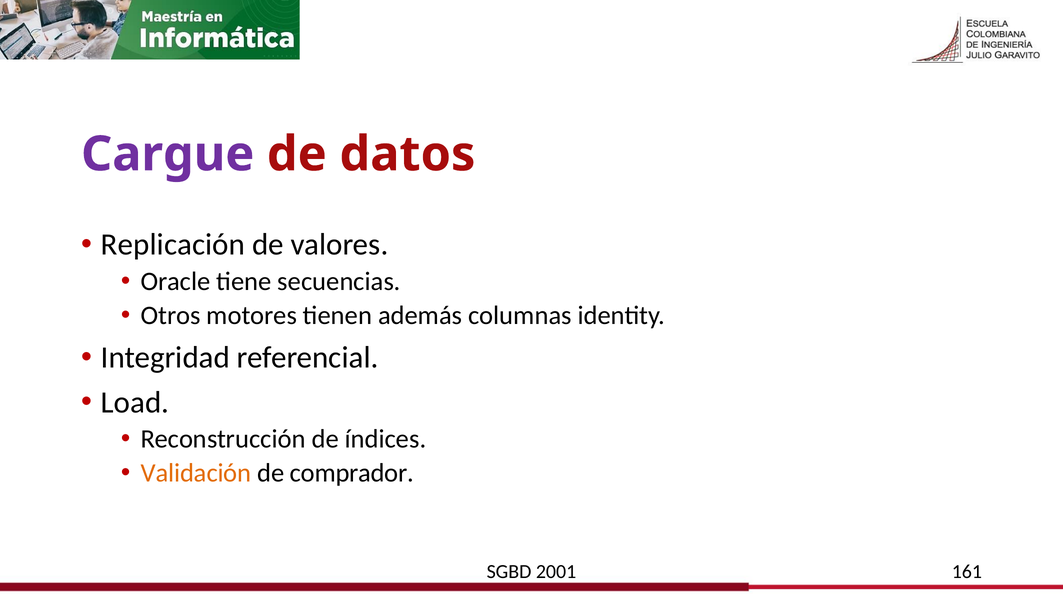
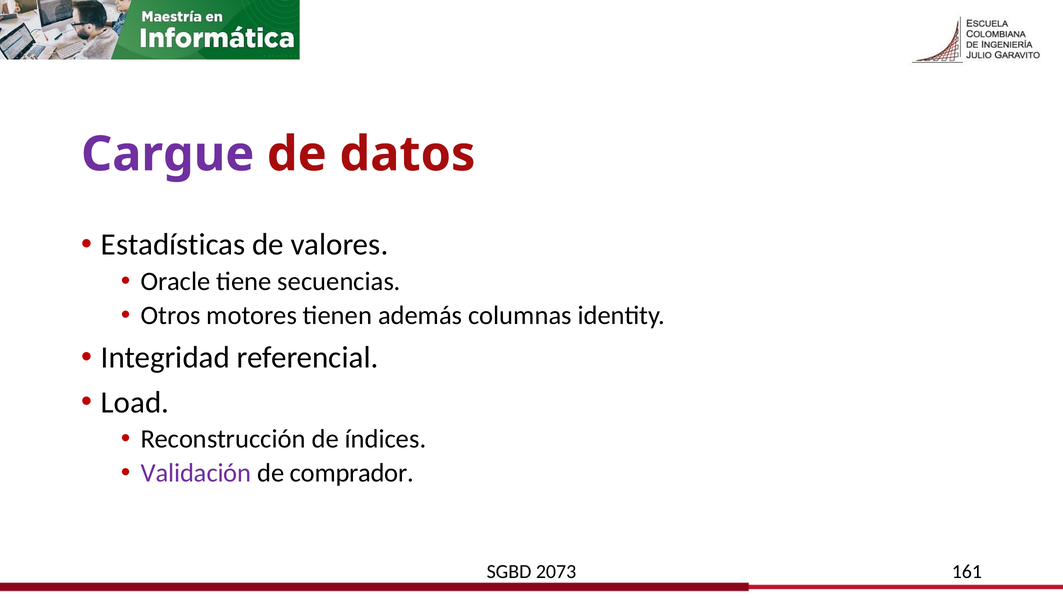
Replicación: Replicación -> Estadísticas
Validación colour: orange -> purple
2001: 2001 -> 2073
